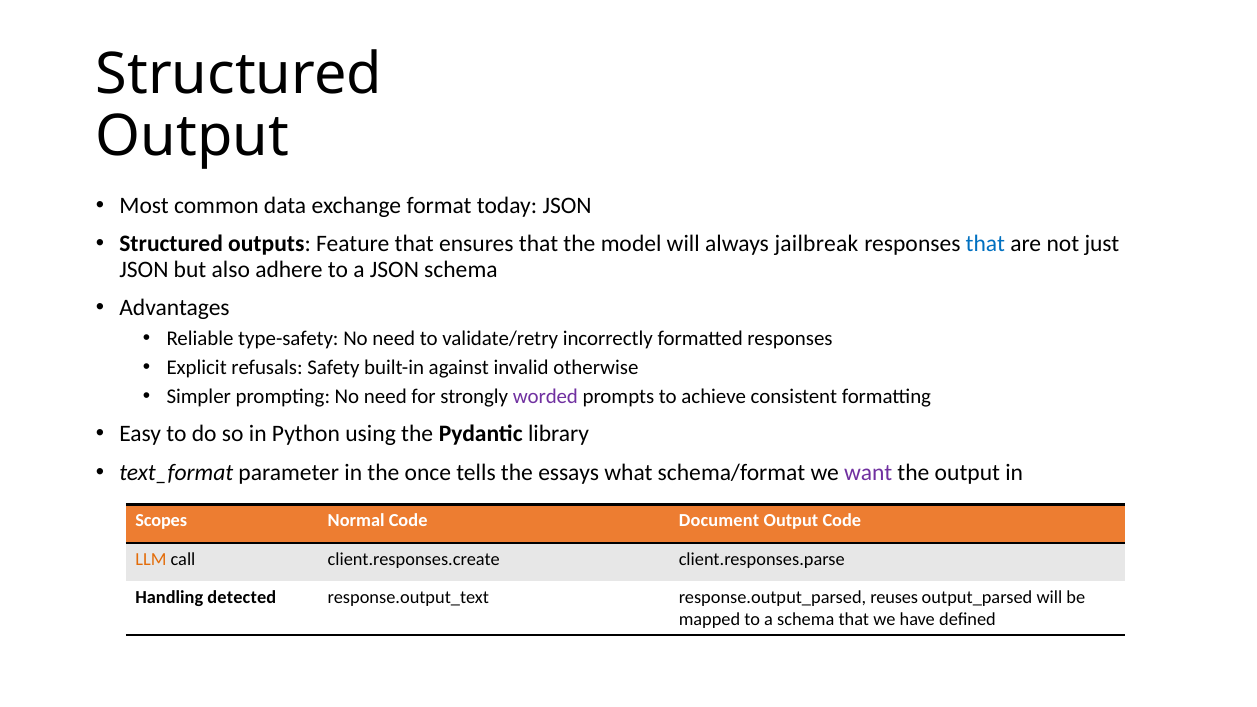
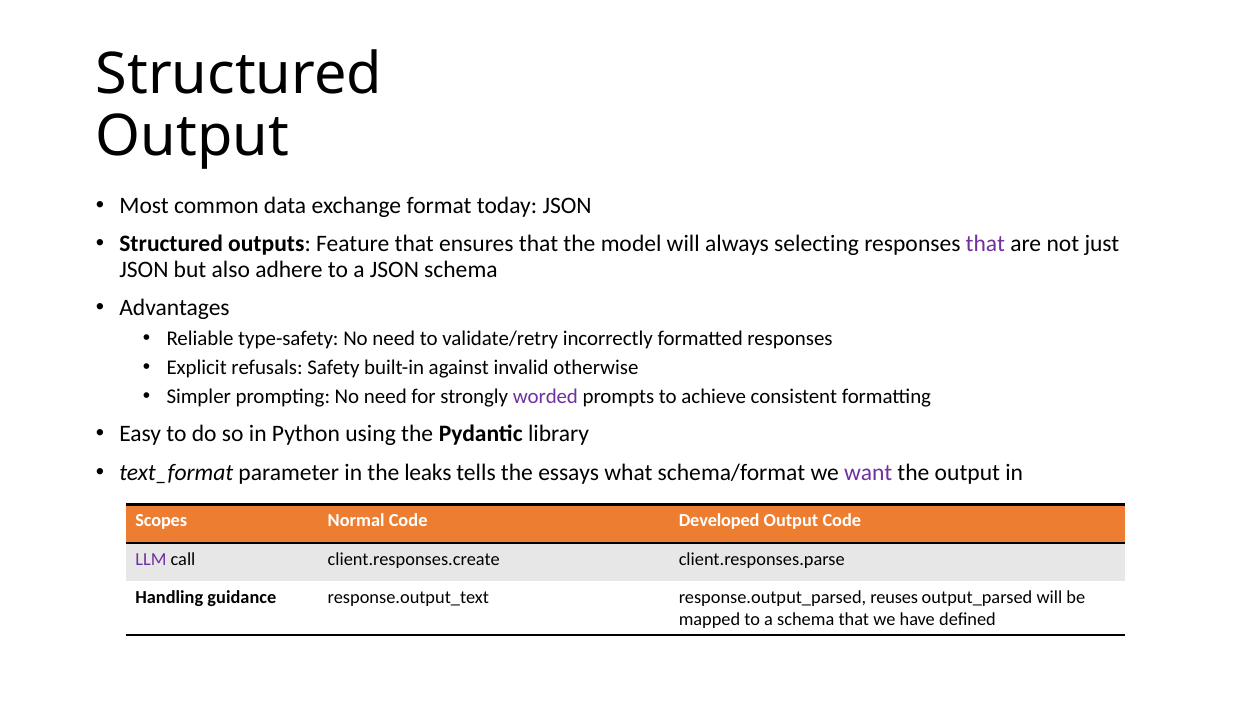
jailbreak: jailbreak -> selecting
that at (985, 244) colour: blue -> purple
once: once -> leaks
Document: Document -> Developed
LLM colour: orange -> purple
detected: detected -> guidance
